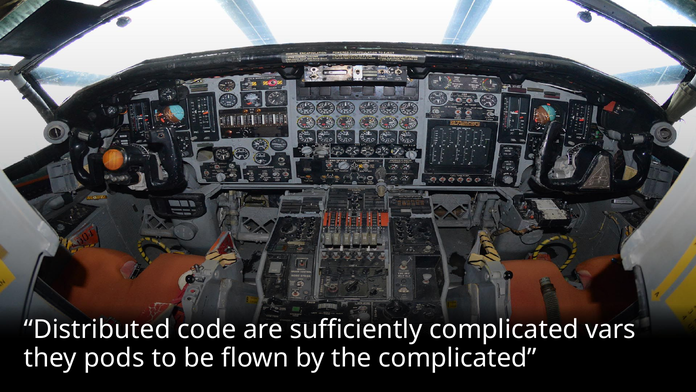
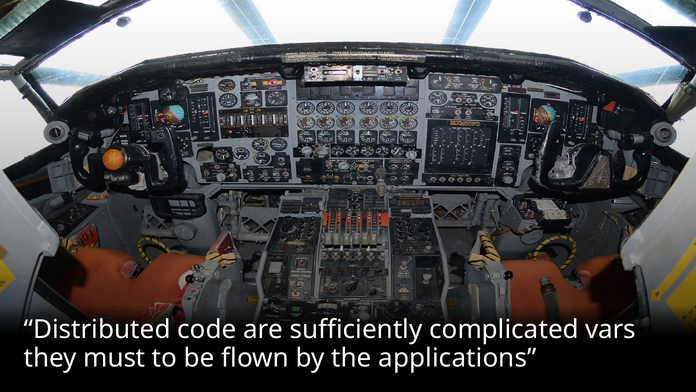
pods: pods -> must
the complicated: complicated -> applications
